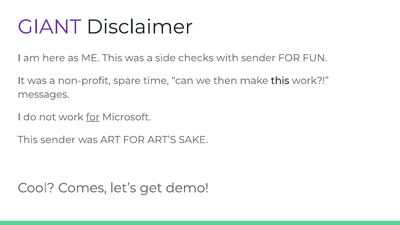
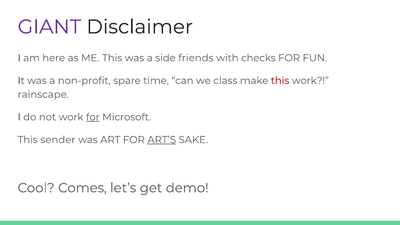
checks: checks -> friends
with sender: sender -> checks
then: then -> class
this at (280, 81) colour: black -> red
messages: messages -> rainscape
ART’S underline: none -> present
